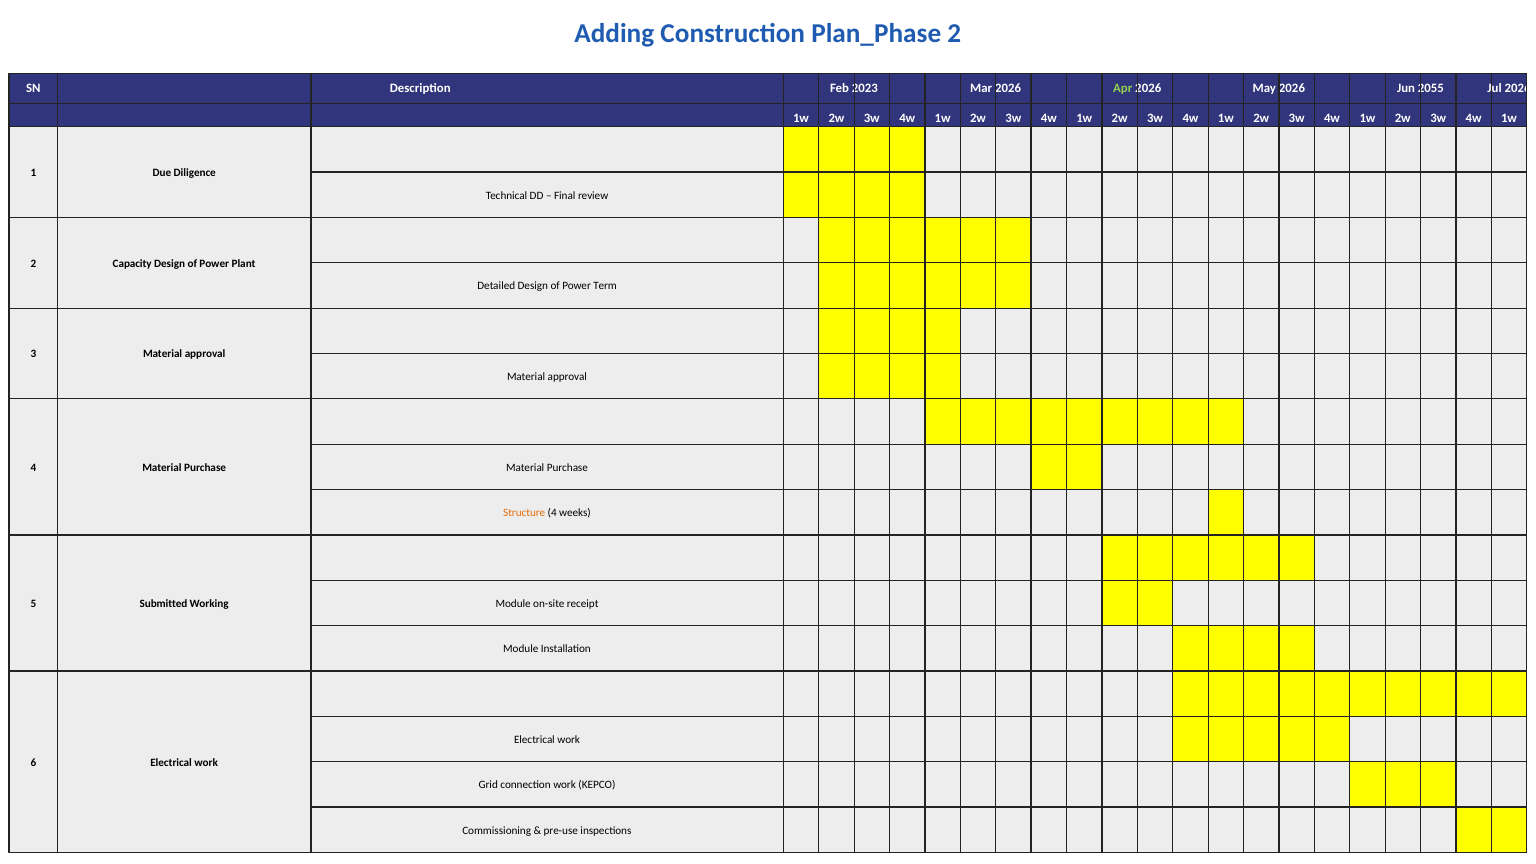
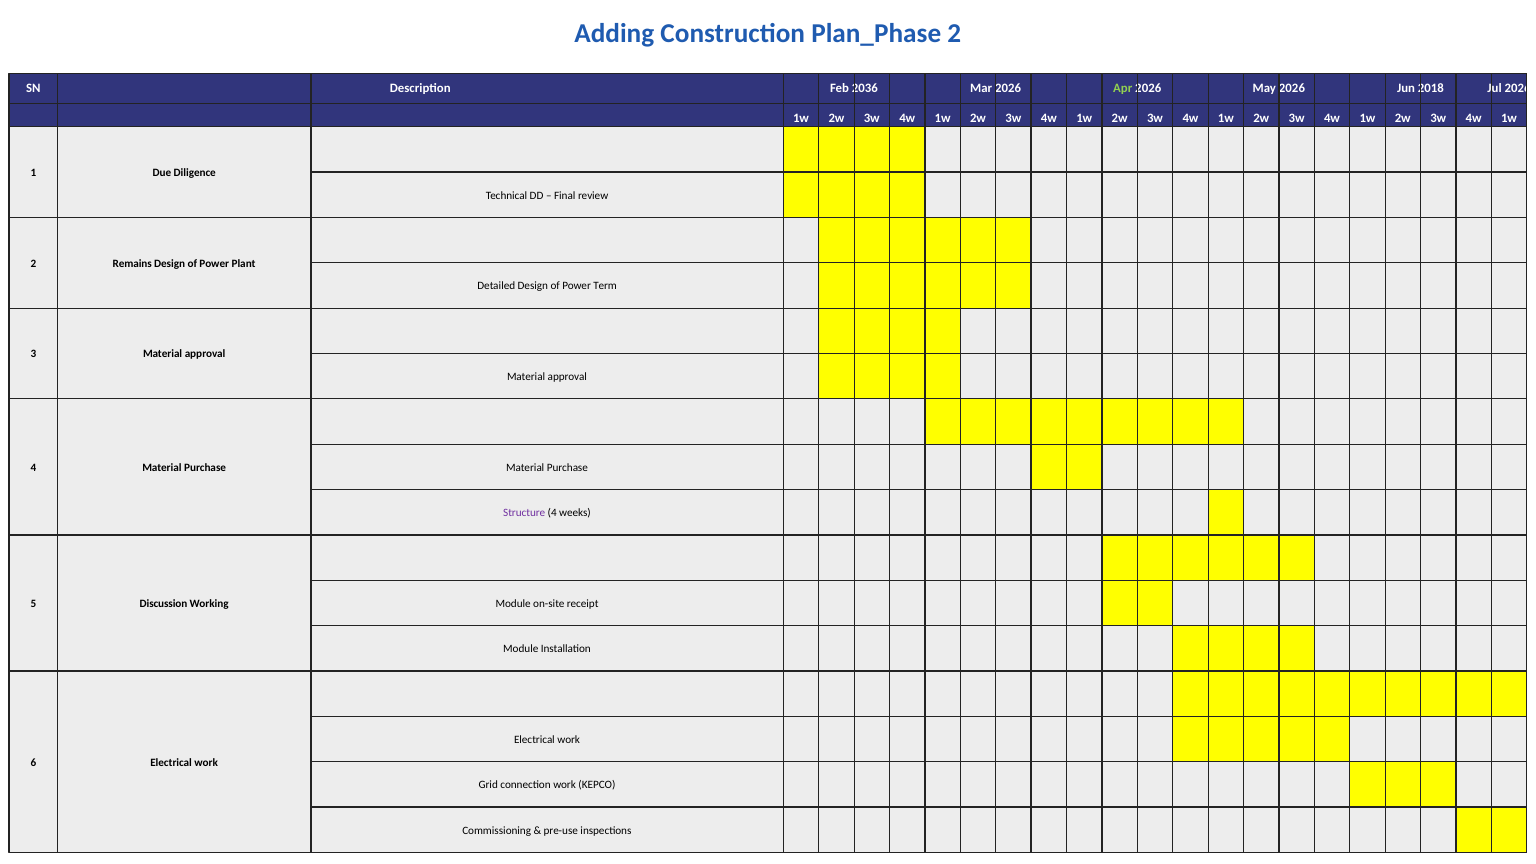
2023: 2023 -> 2036
2055: 2055 -> 2018
Capacity: Capacity -> Remains
Structure colour: orange -> purple
Submitted: Submitted -> Discussion
